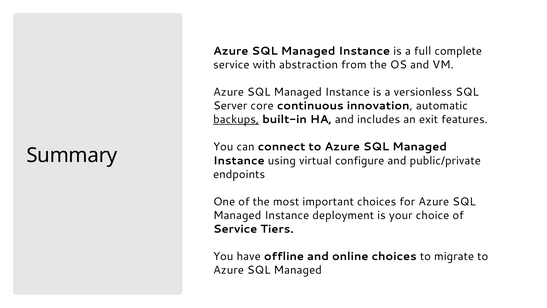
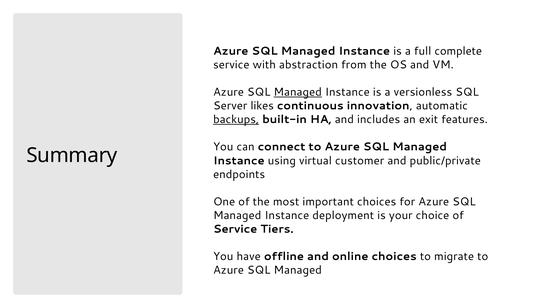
Managed at (298, 92) underline: none -> present
core: core -> likes
configure: configure -> customer
